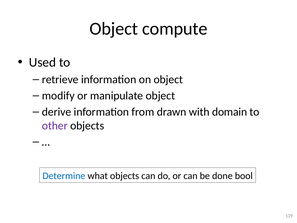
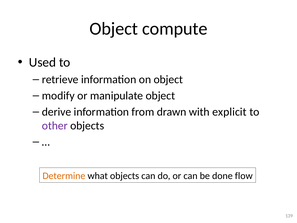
domain: domain -> explicit
Determine colour: blue -> orange
bool: bool -> flow
